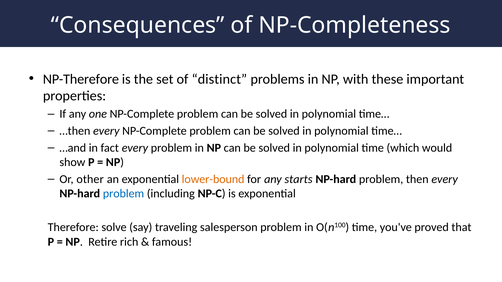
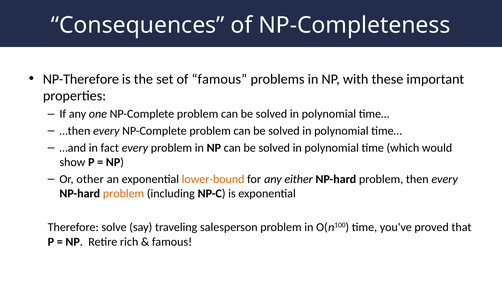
of distinct: distinct -> famous
starts: starts -> either
problem at (124, 194) colour: blue -> orange
